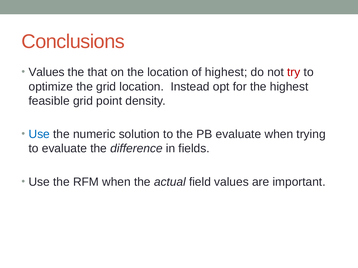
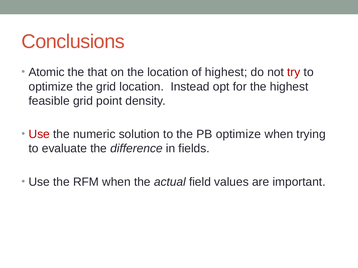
Values at (47, 72): Values -> Atomic
Use at (39, 134) colour: blue -> red
PB evaluate: evaluate -> optimize
